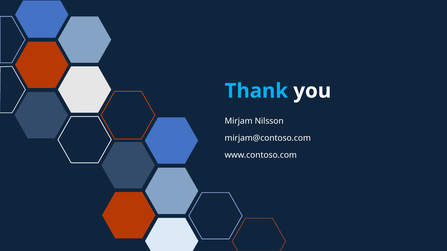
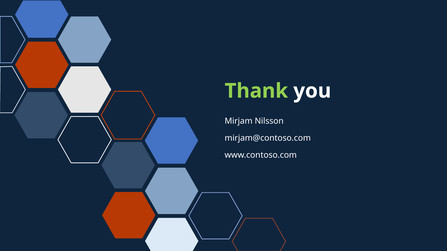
Thank colour: light blue -> light green
